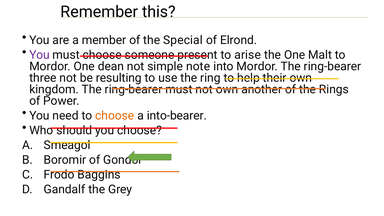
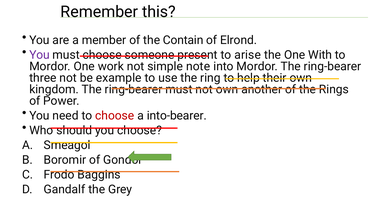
Special: Special -> Contain
Malt: Malt -> With
dean: dean -> work
resulting: resulting -> example
choose at (115, 116) colour: orange -> red
